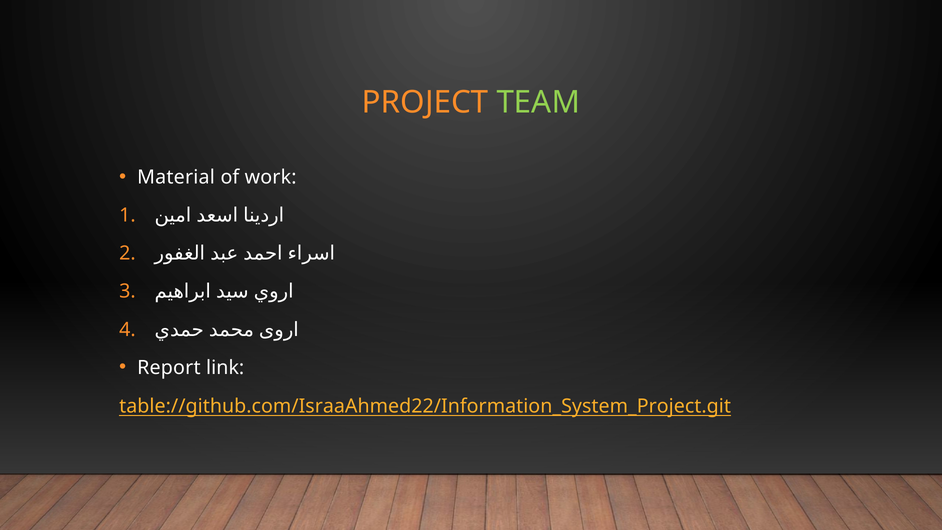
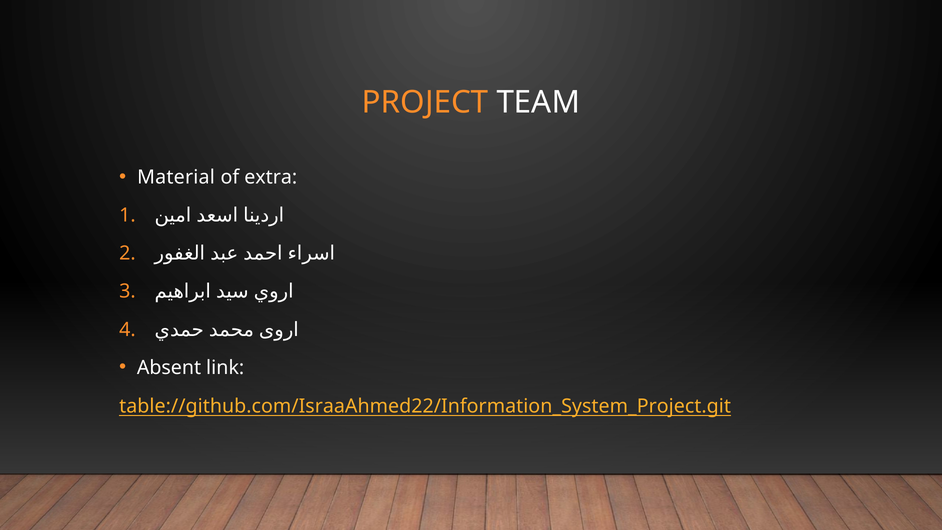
TEAM colour: light green -> white
work: work -> extra
Report: Report -> Absent
